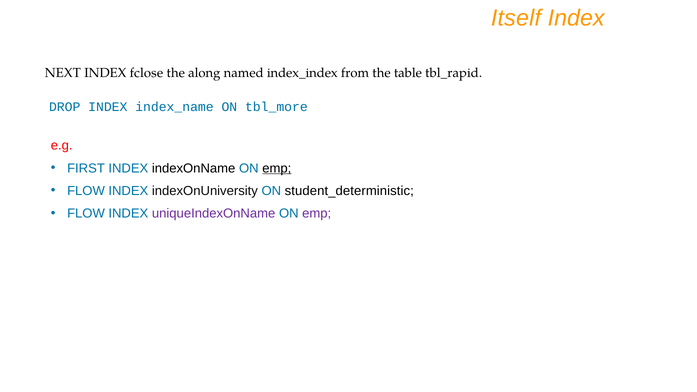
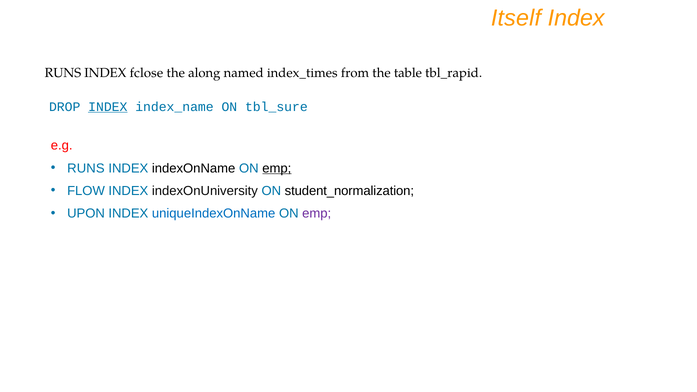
NEXT at (63, 73): NEXT -> RUNS
index_index: index_index -> index_times
INDEX at (108, 107) underline: none -> present
tbl_more: tbl_more -> tbl_sure
FIRST at (86, 168): FIRST -> RUNS
student_deterministic: student_deterministic -> student_normalization
FLOW at (86, 214): FLOW -> UPON
uniqueIndexOnName colour: purple -> blue
